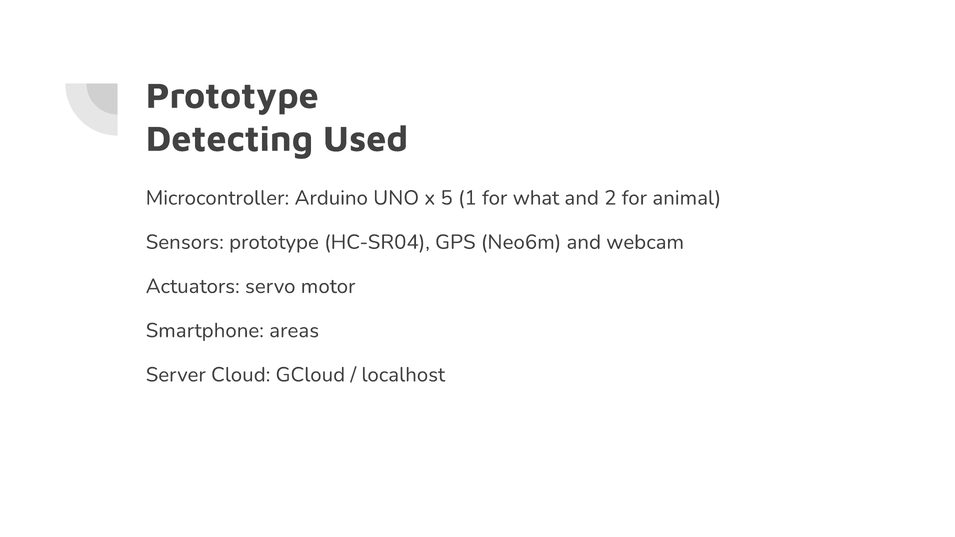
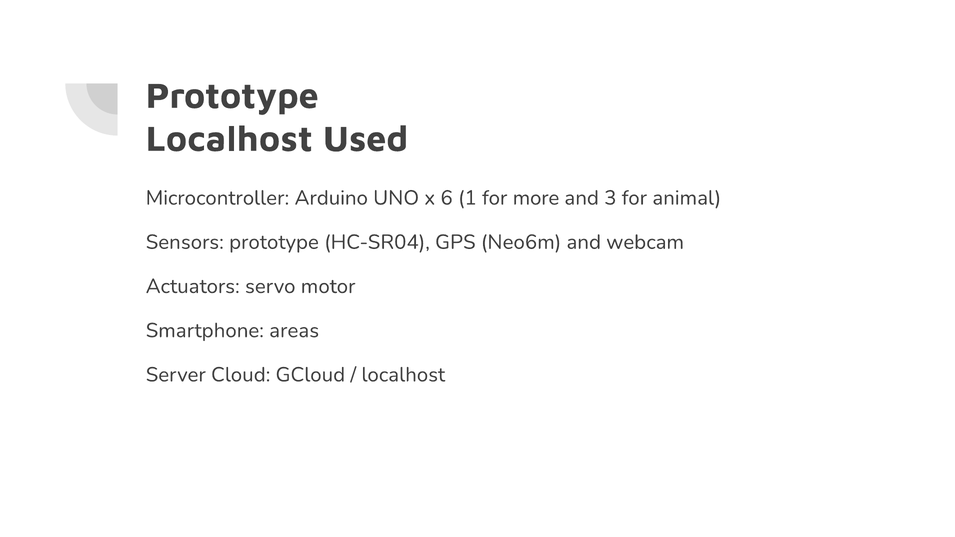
Detecting at (229, 139): Detecting -> Localhost
5: 5 -> 6
what: what -> more
2: 2 -> 3
